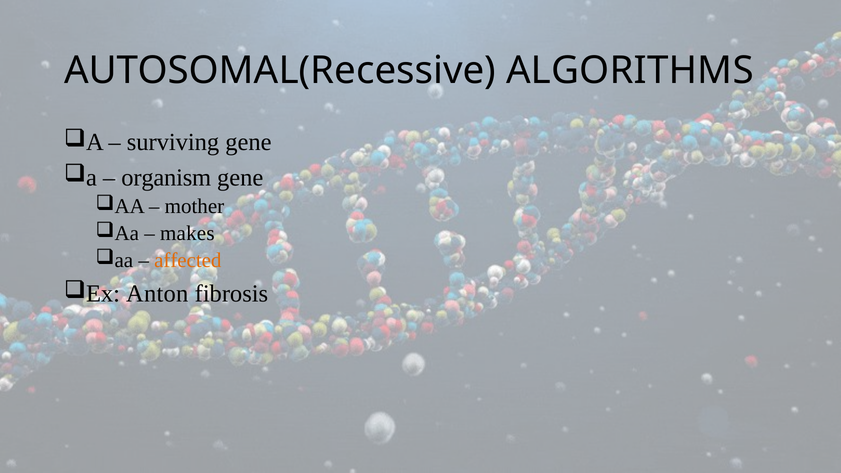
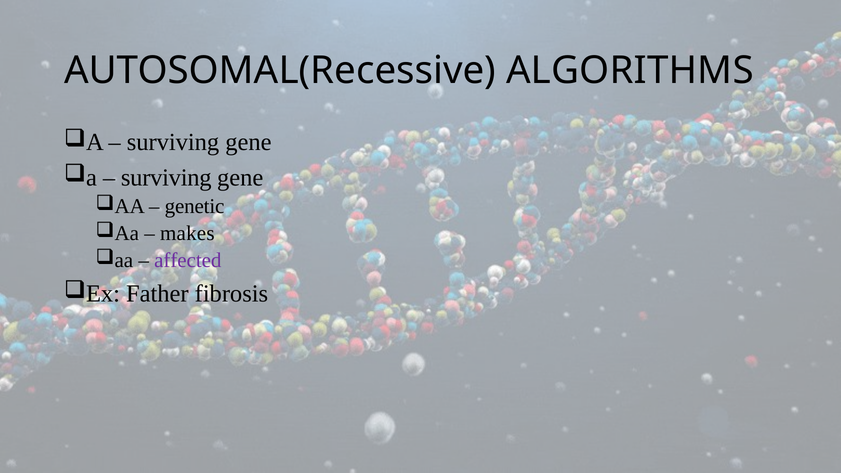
organism at (166, 177): organism -> surviving
mother: mother -> genetic
affected colour: orange -> purple
Anton: Anton -> Father
